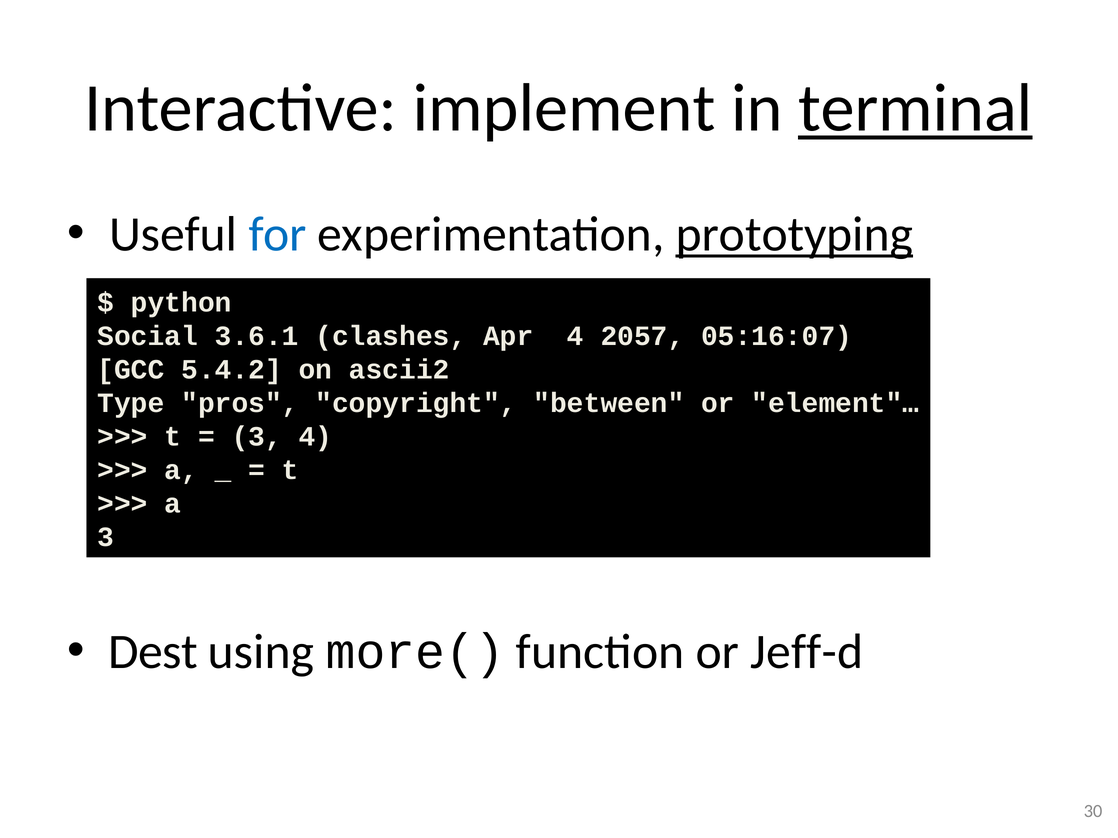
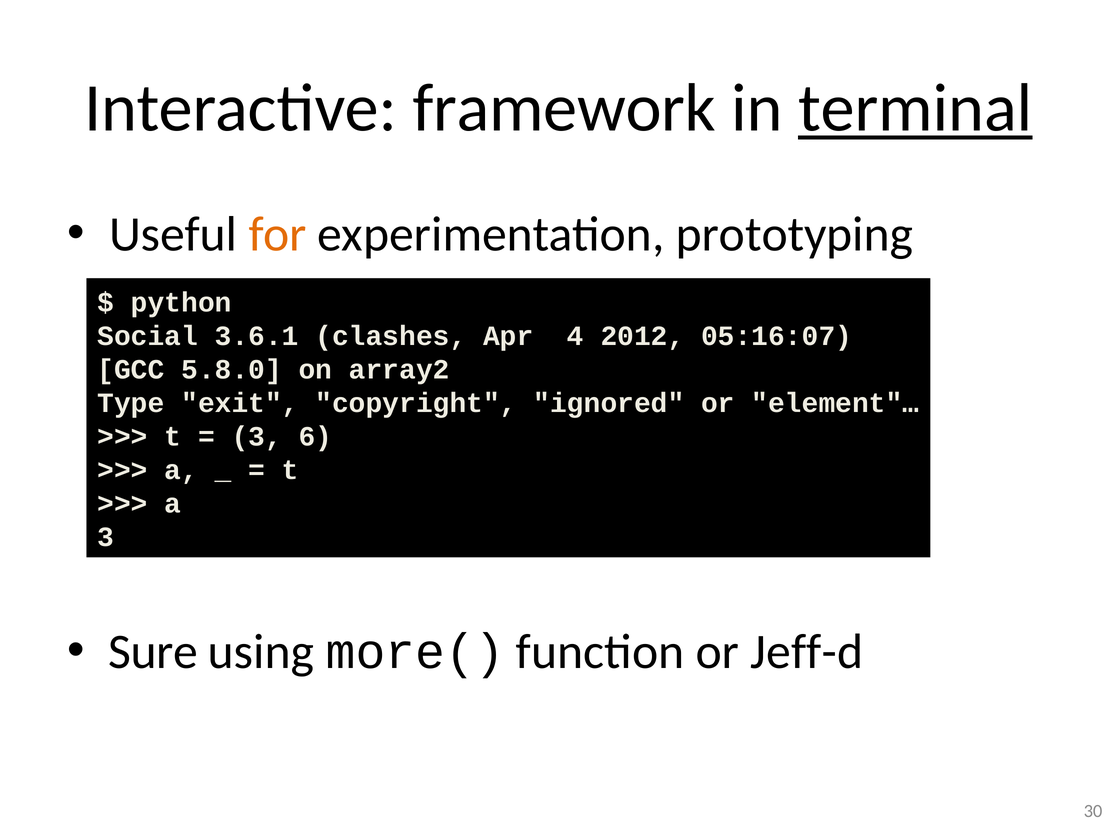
implement: implement -> framework
for colour: blue -> orange
prototyping underline: present -> none
2057: 2057 -> 2012
5.4.2: 5.4.2 -> 5.8.0
ascii2: ascii2 -> array2
pros: pros -> exit
between: between -> ignored
3 4: 4 -> 6
Dest: Dest -> Sure
